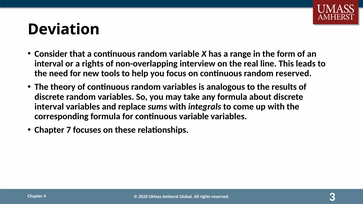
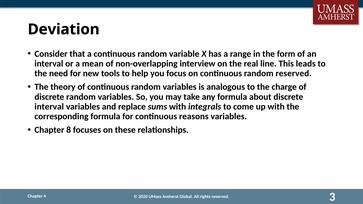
a rights: rights -> mean
results: results -> charge
continuous variable: variable -> reasons
7: 7 -> 8
